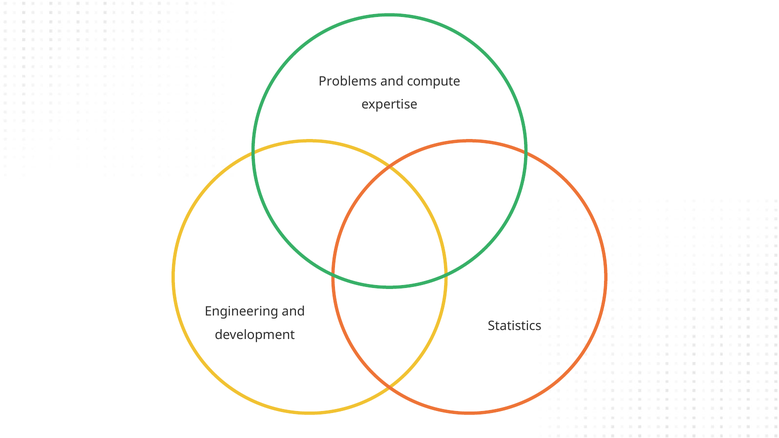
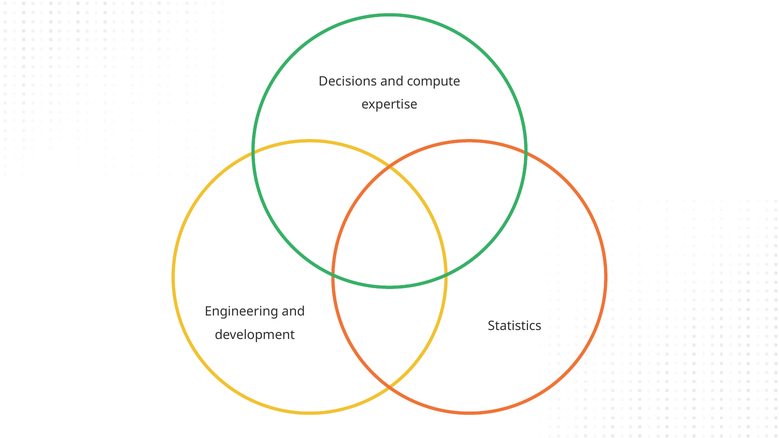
Problems: Problems -> Decisions
